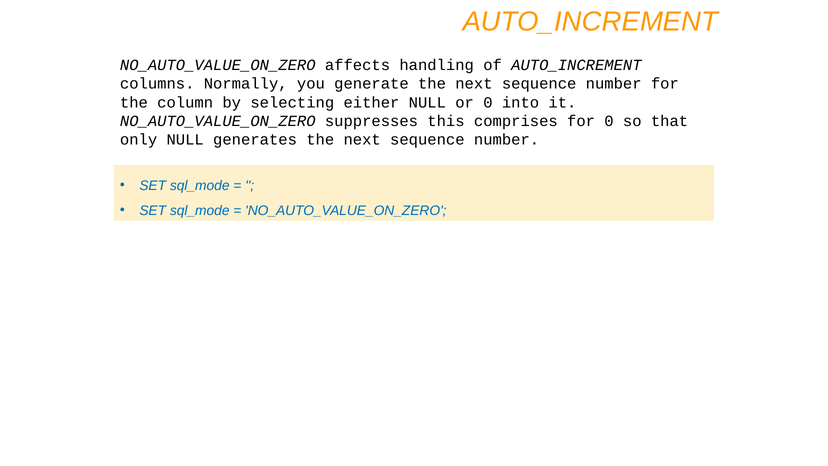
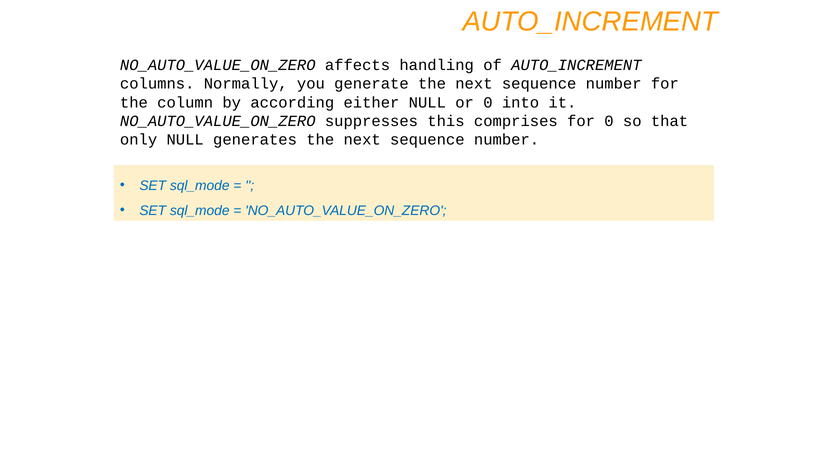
selecting: selecting -> according
